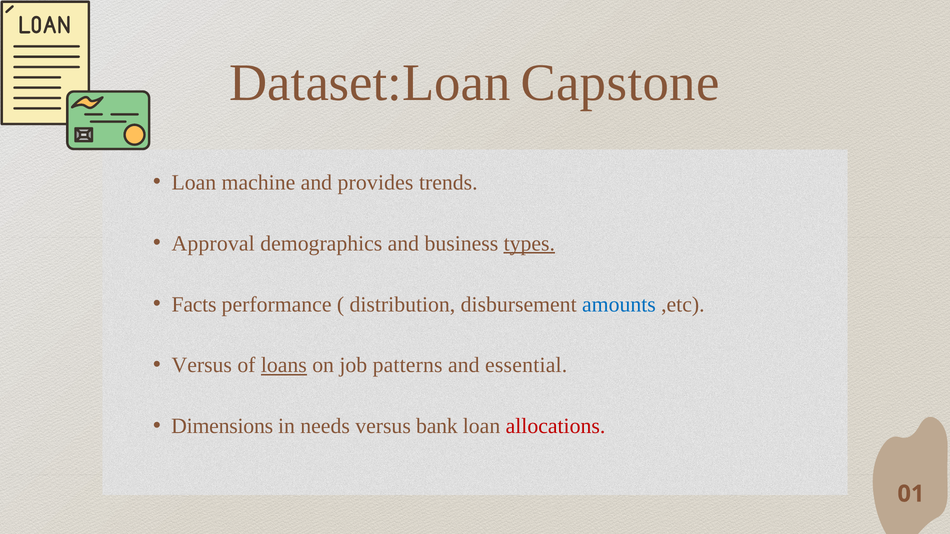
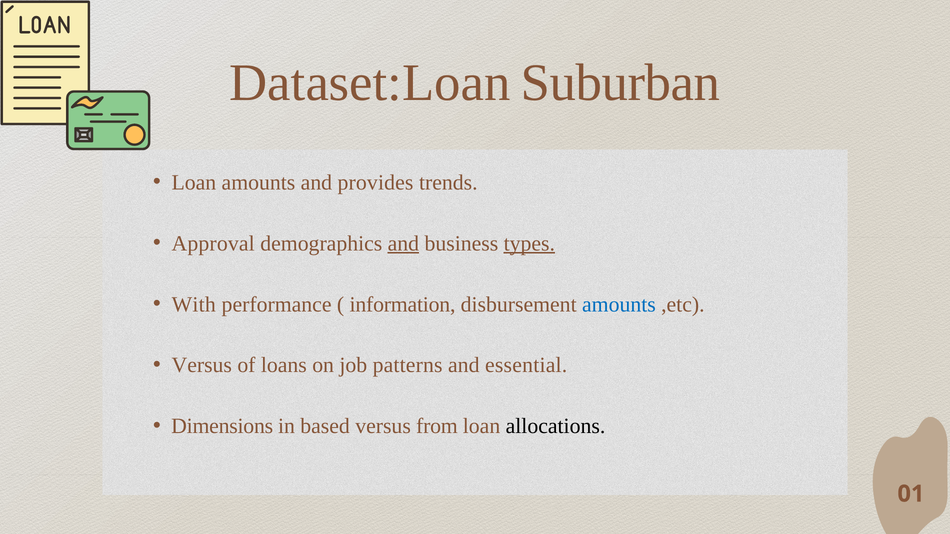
Capstone: Capstone -> Suburban
Loan machine: machine -> amounts
and at (403, 244) underline: none -> present
Facts: Facts -> With
distribution: distribution -> information
loans underline: present -> none
needs: needs -> based
bank: bank -> from
allocations colour: red -> black
